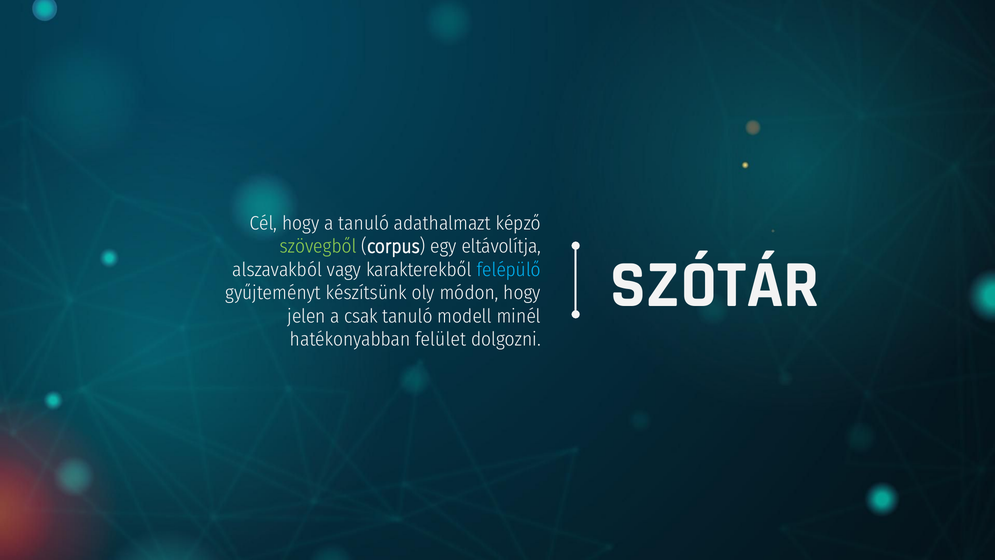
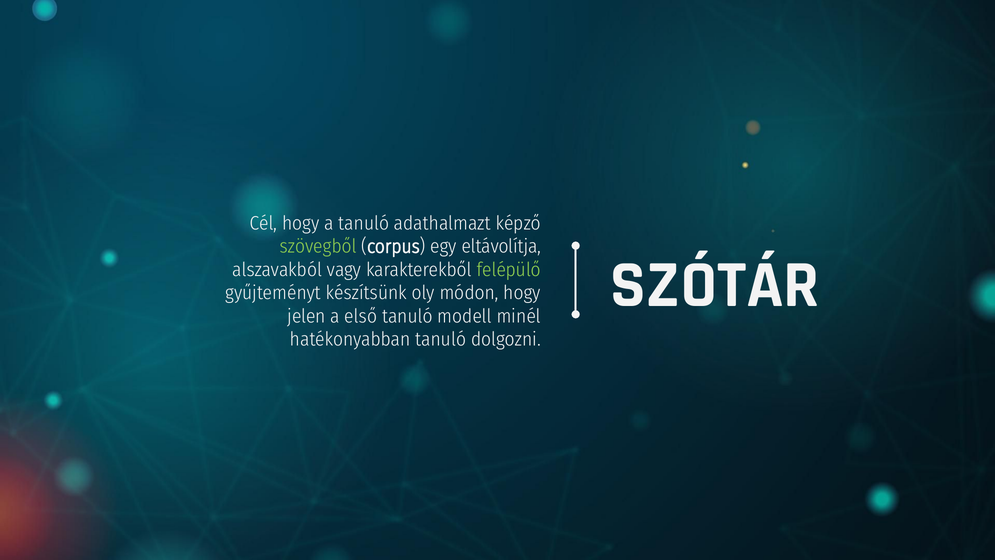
felépülő colour: light blue -> light green
csak: csak -> első
hatékonyabban felület: felület -> tanuló
